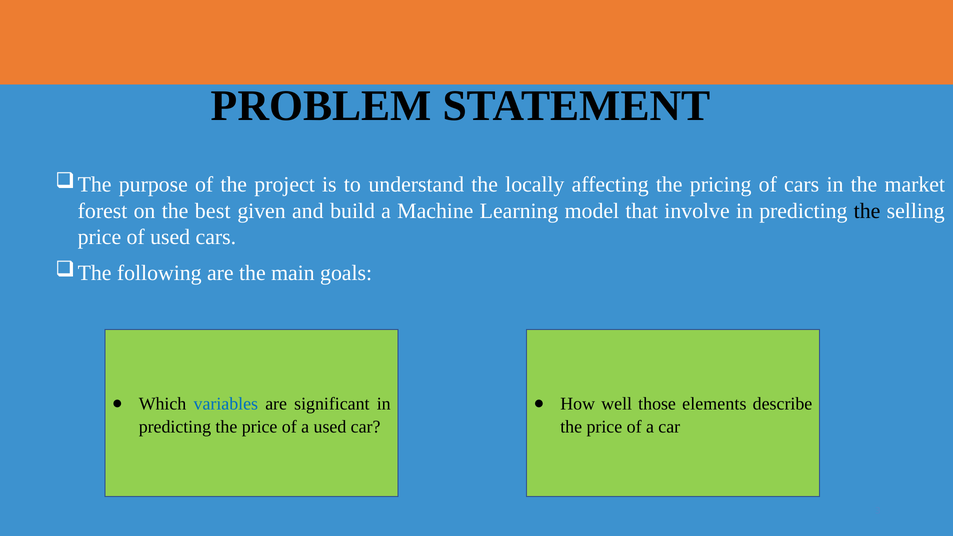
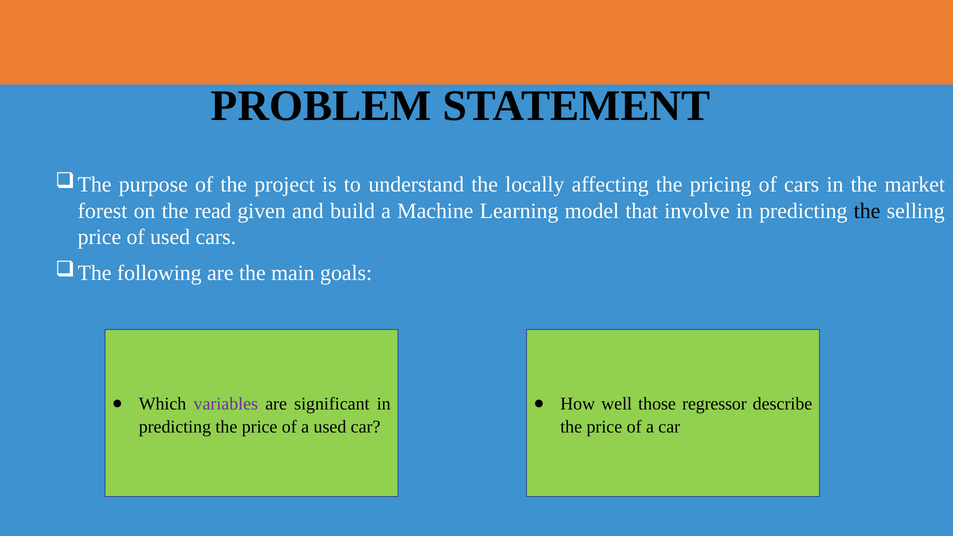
best: best -> read
variables colour: blue -> purple
elements: elements -> regressor
